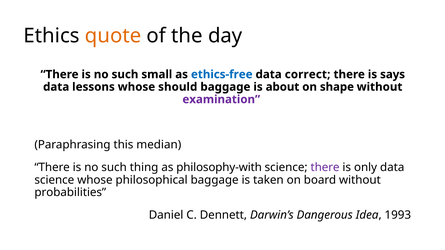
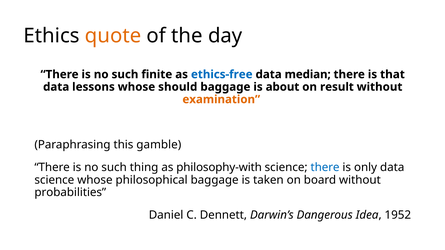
small: small -> finite
correct: correct -> median
says: says -> that
shape: shape -> result
examination colour: purple -> orange
median: median -> gamble
there at (325, 168) colour: purple -> blue
1993: 1993 -> 1952
